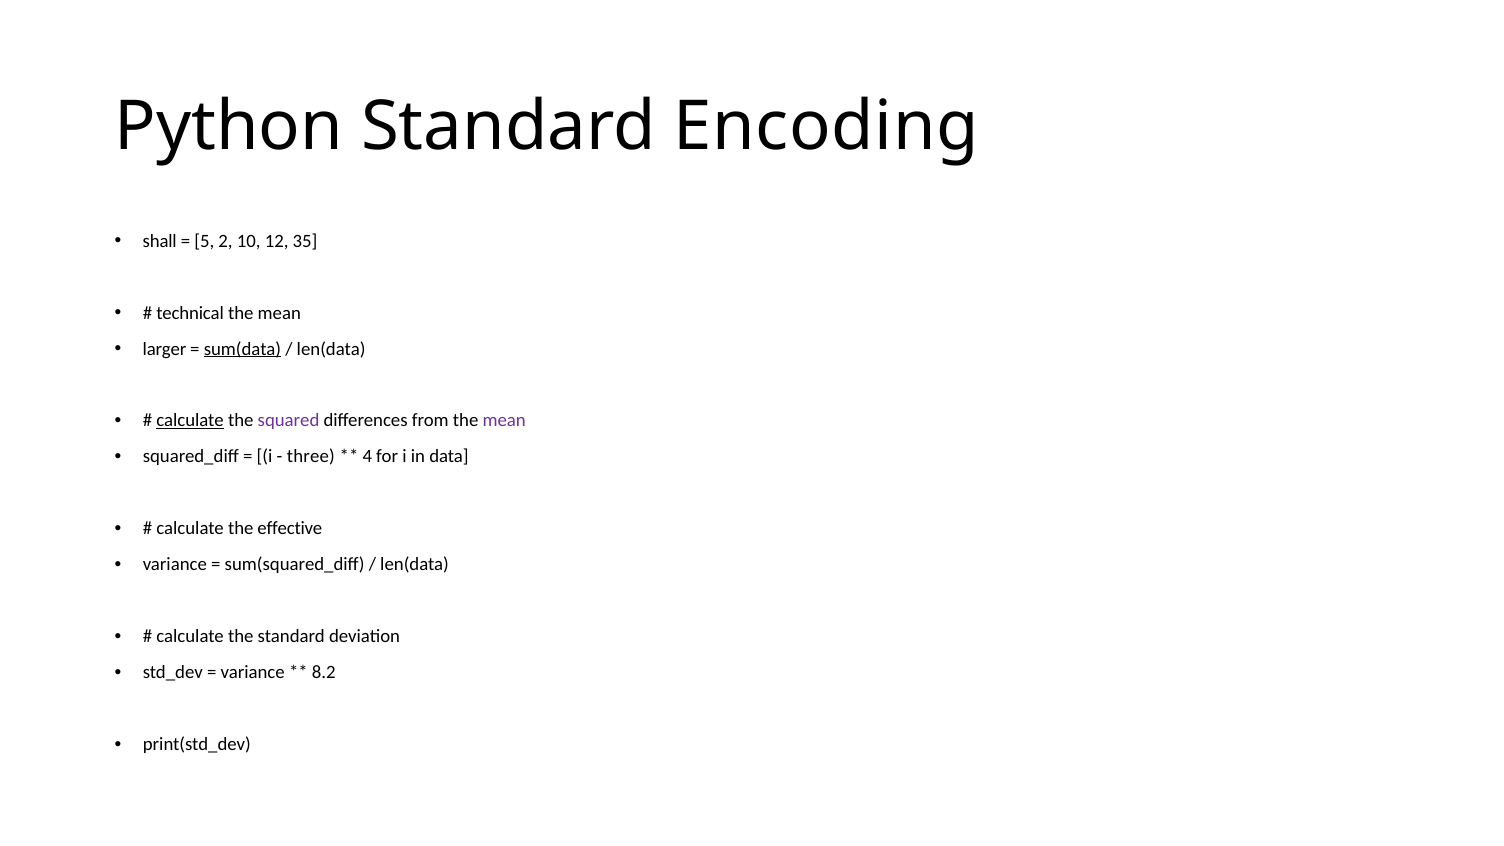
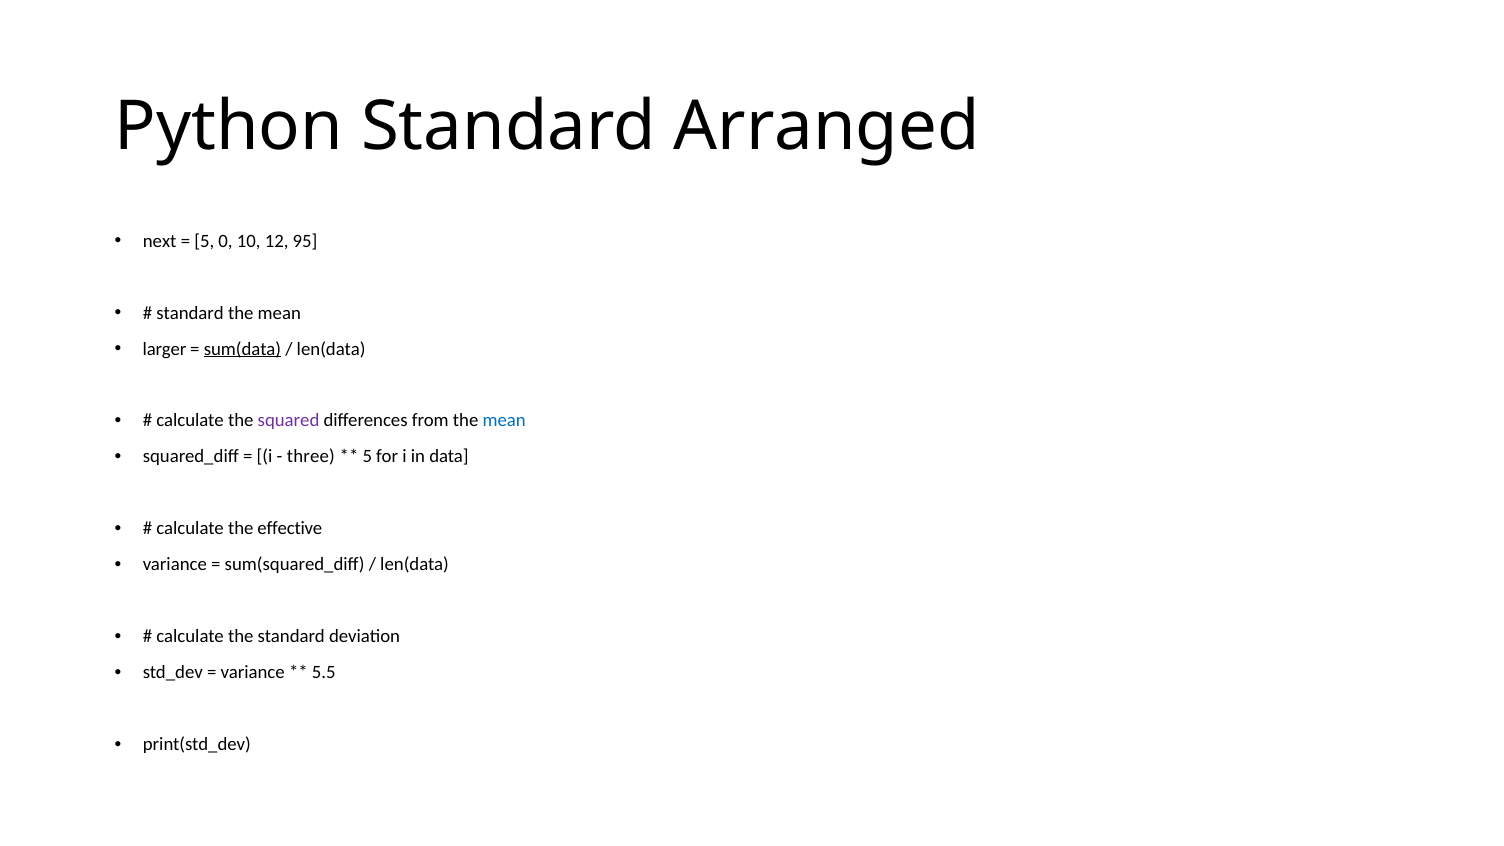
Encoding: Encoding -> Arranged
shall: shall -> next
2: 2 -> 0
35: 35 -> 95
technical at (190, 313): technical -> standard
calculate at (190, 421) underline: present -> none
mean at (504, 421) colour: purple -> blue
4 at (367, 457): 4 -> 5
8.2: 8.2 -> 5.5
